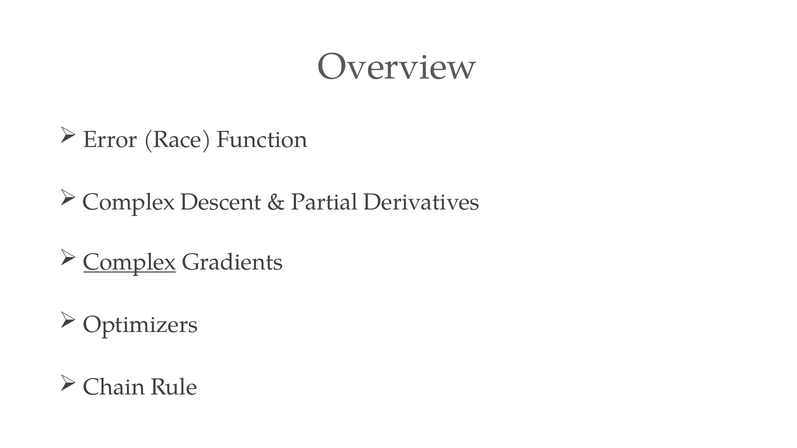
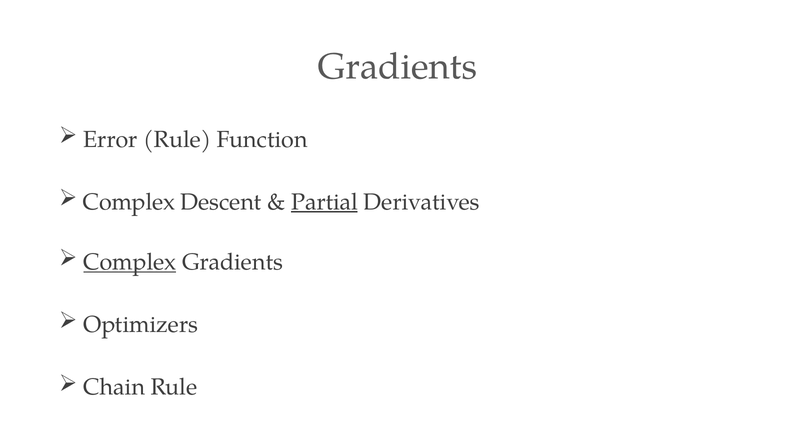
Overview at (398, 67): Overview -> Gradients
Error Race: Race -> Rule
Partial underline: none -> present
